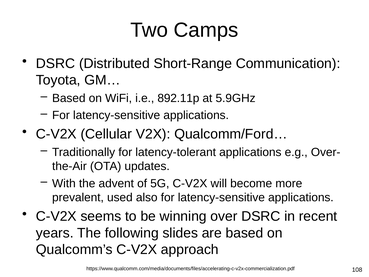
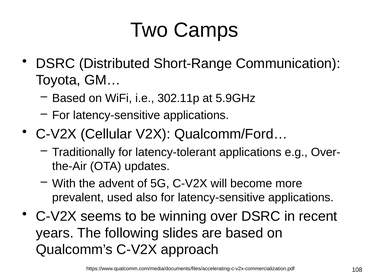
892.11p: 892.11p -> 302.11p
